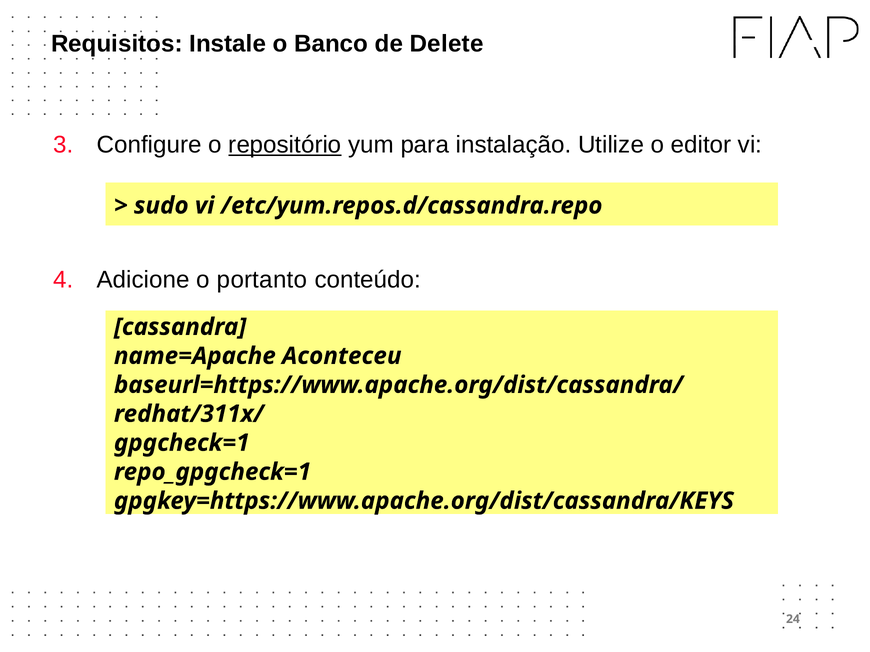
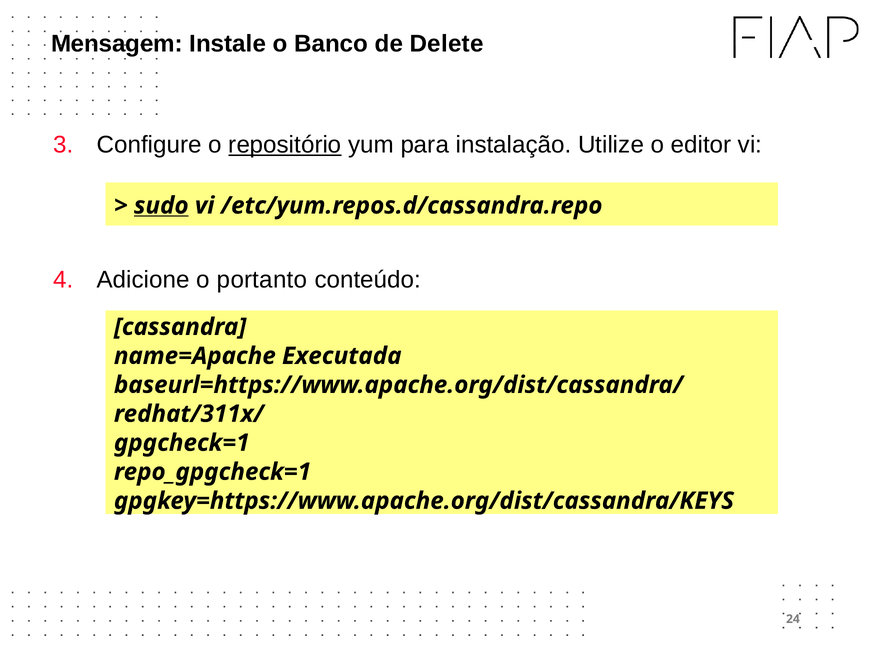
Requisitos: Requisitos -> Mensagem
sudo underline: none -> present
Aconteceu: Aconteceu -> Executada
